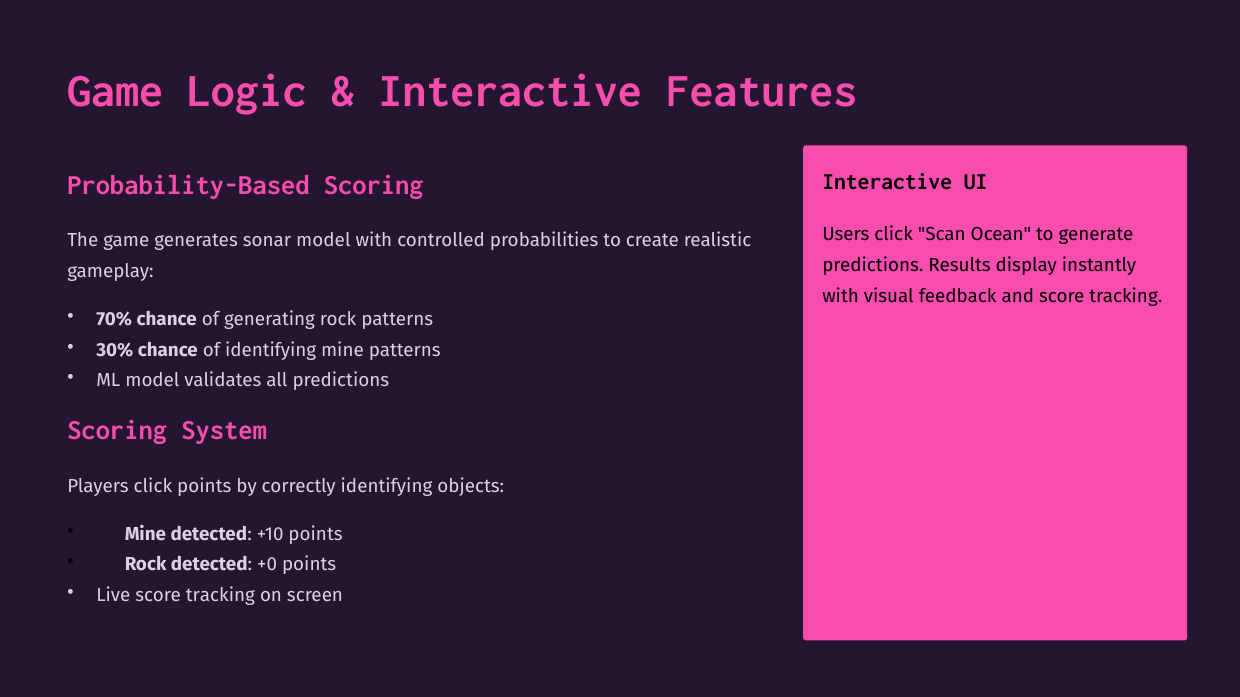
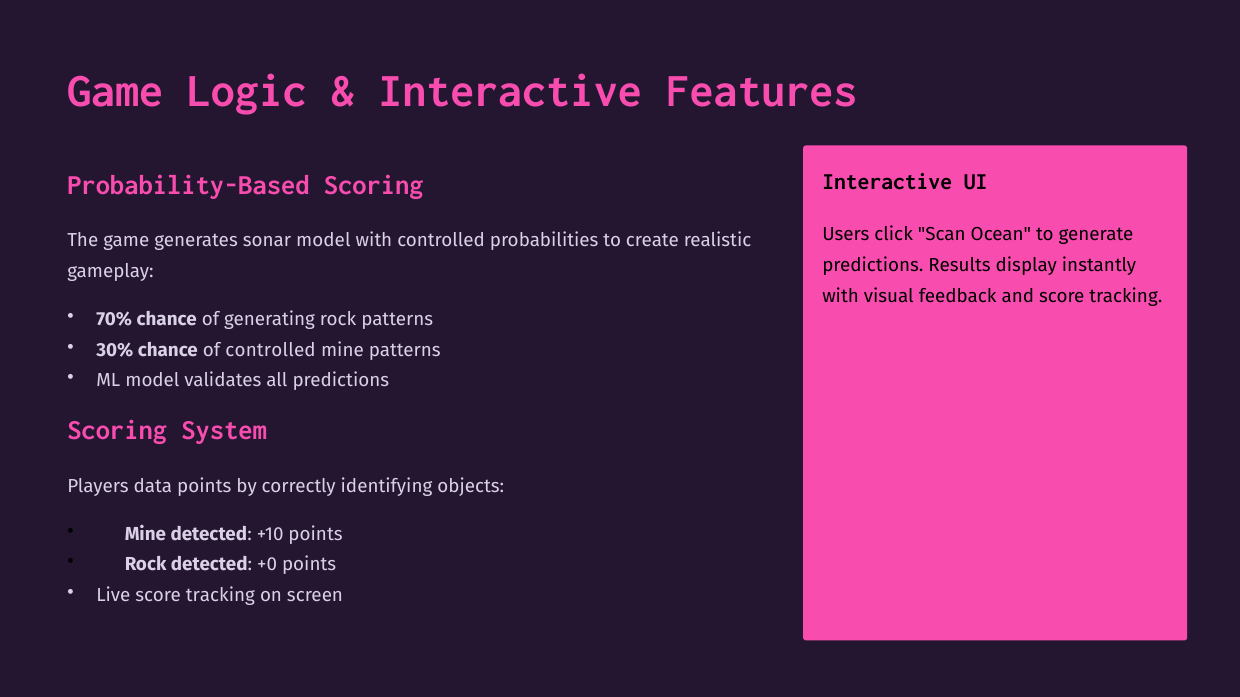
of identifying: identifying -> controlled
Players click: click -> data
